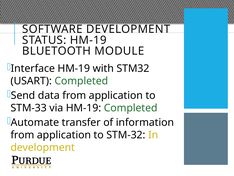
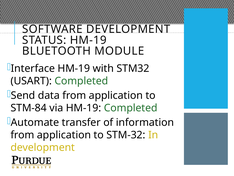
STM-33: STM-33 -> STM-84
